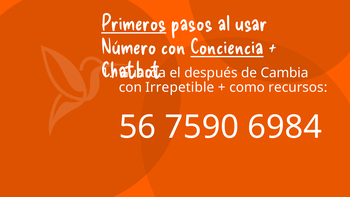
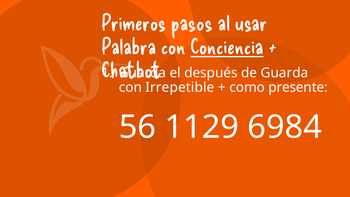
Primeros underline: present -> none
Número: Número -> Palabra
de Cambia: Cambia -> Guarda
recursos: recursos -> presente
7590: 7590 -> 1129
